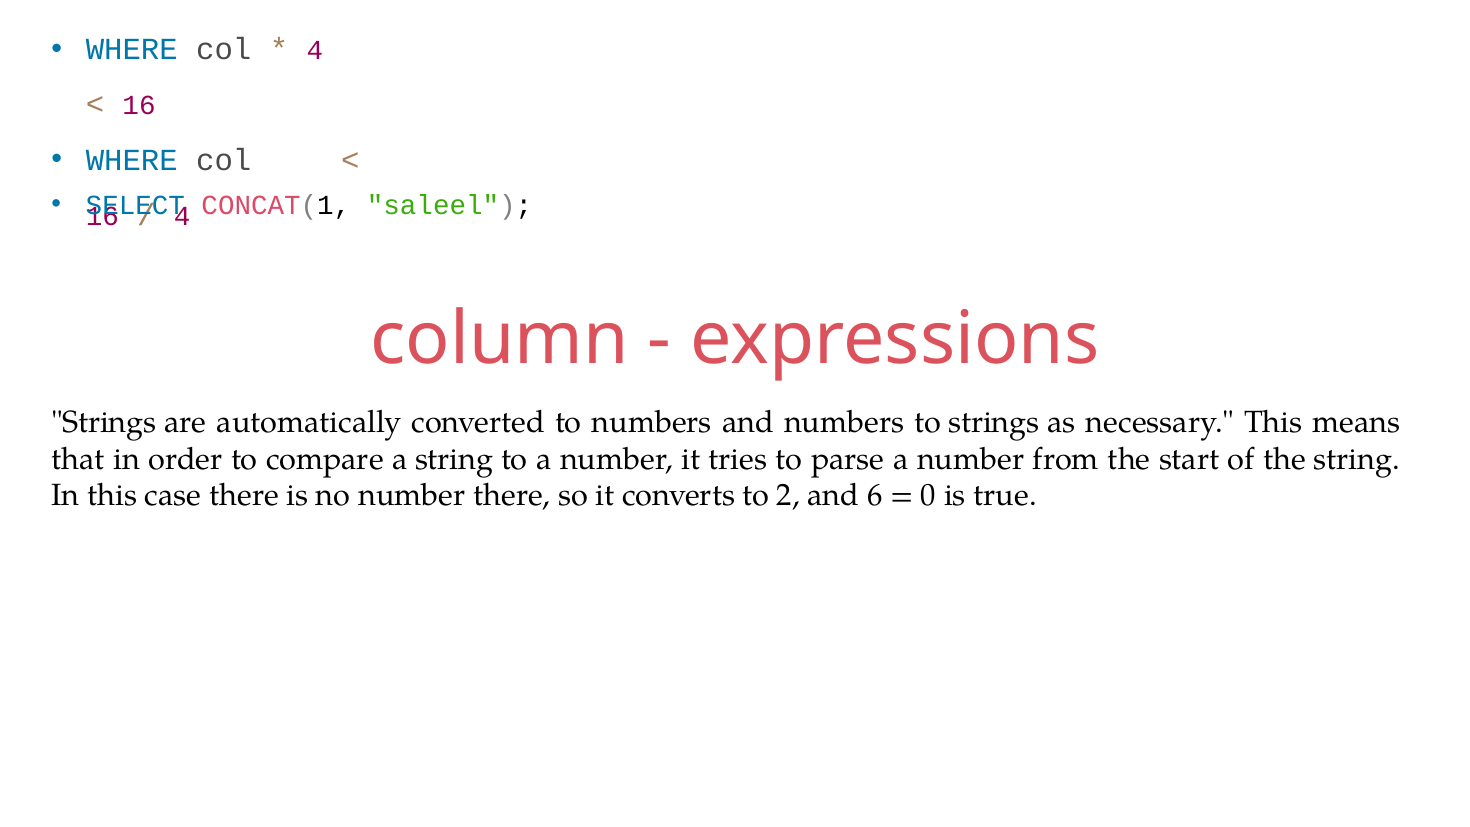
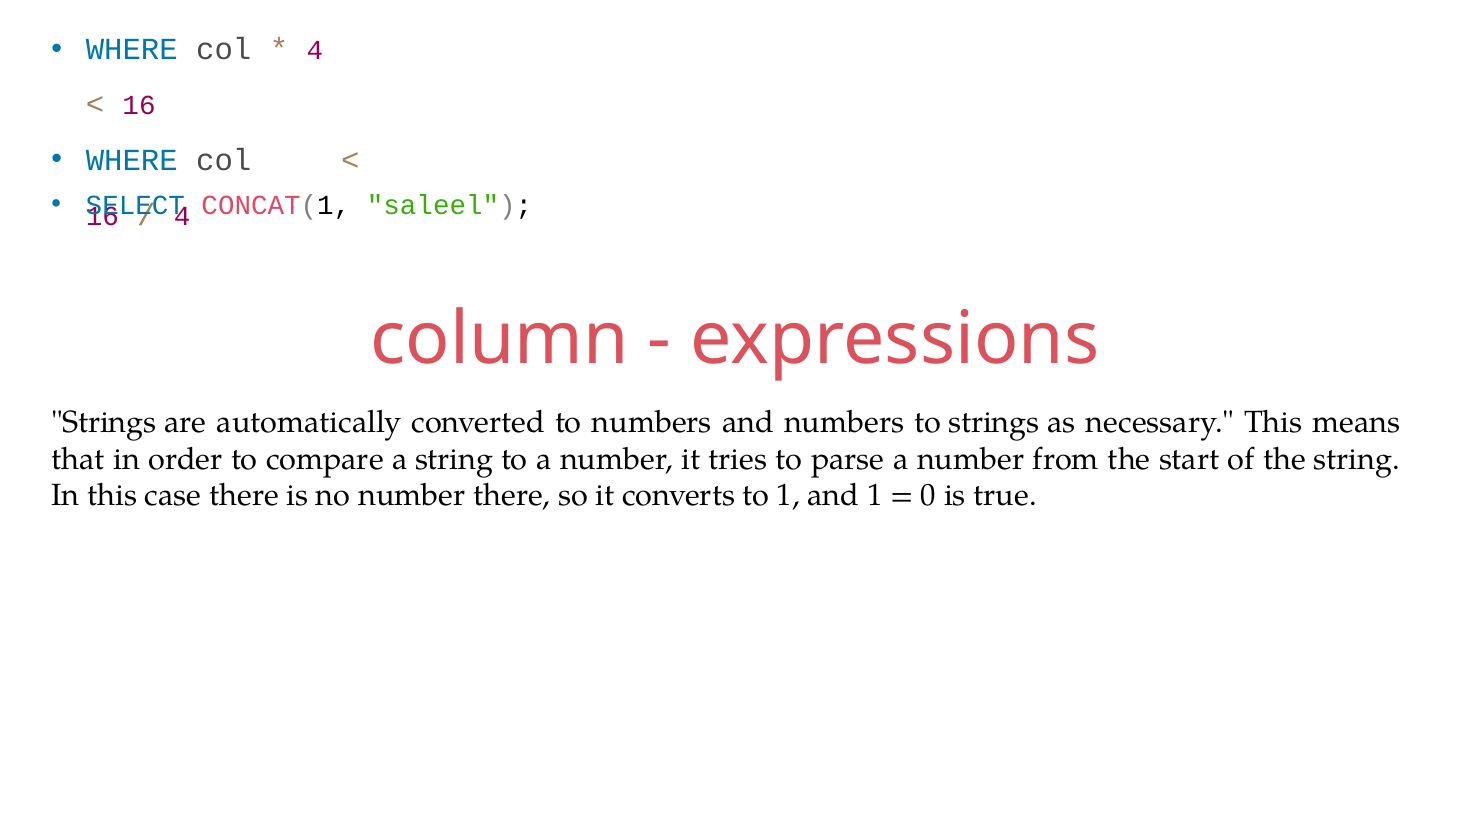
to 2: 2 -> 1
and 6: 6 -> 1
